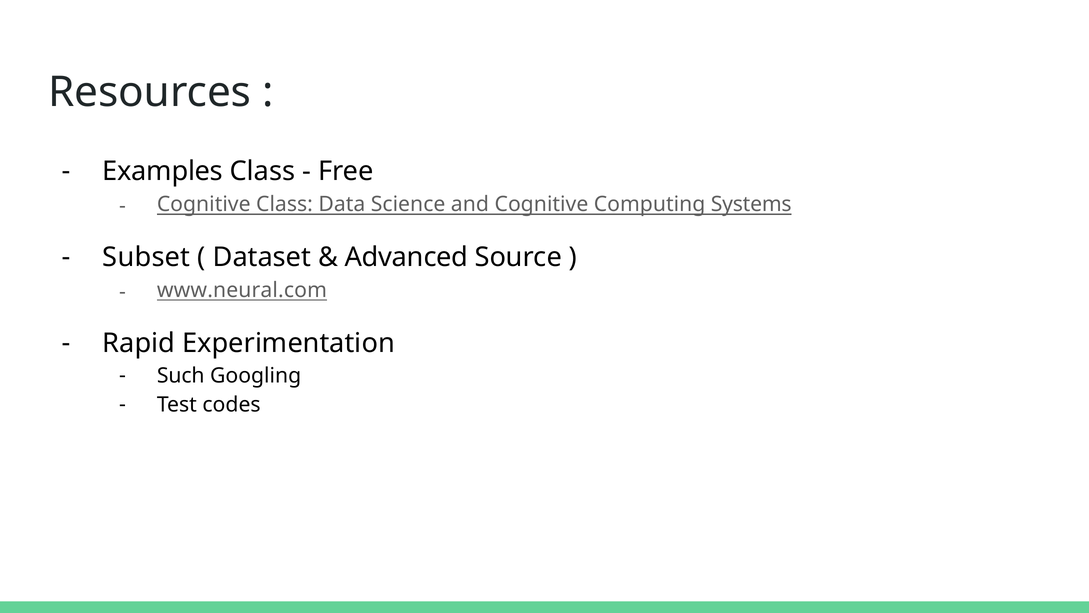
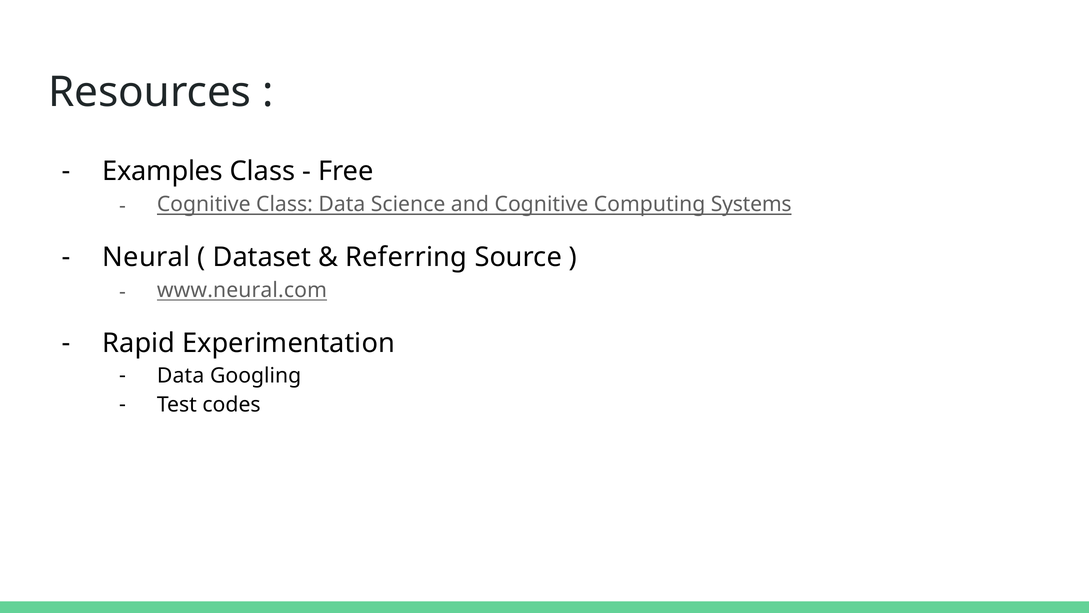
Subset: Subset -> Neural
Advanced: Advanced -> Referring
Such at (181, 375): Such -> Data
